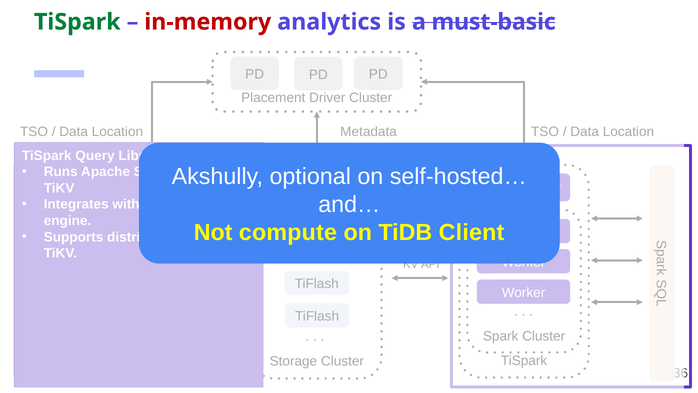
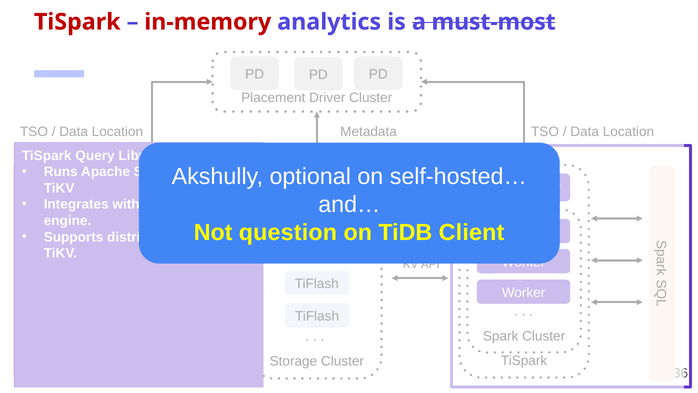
TiSpark at (77, 22) colour: green -> red
must-basic: must-basic -> must-most
compute: compute -> question
